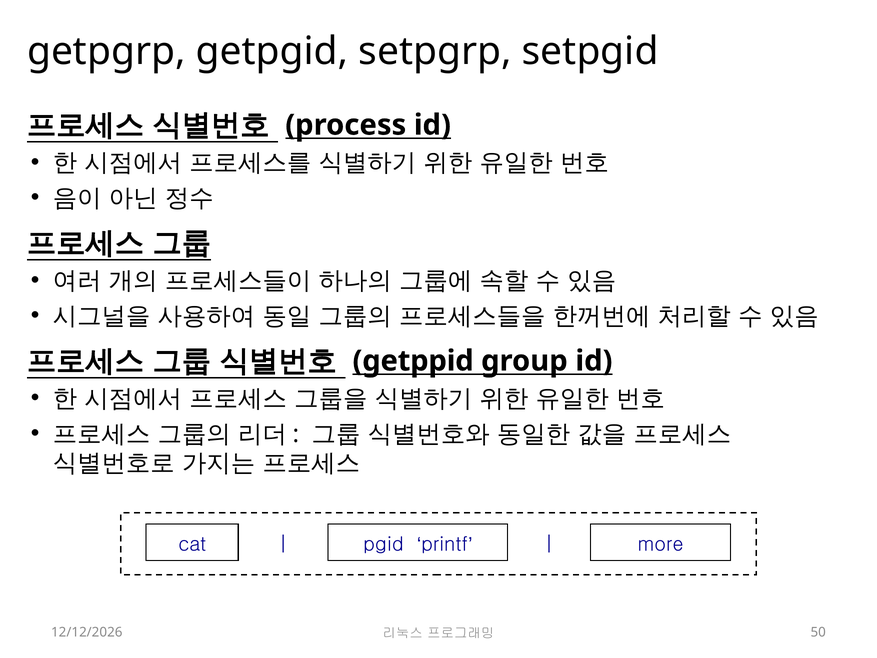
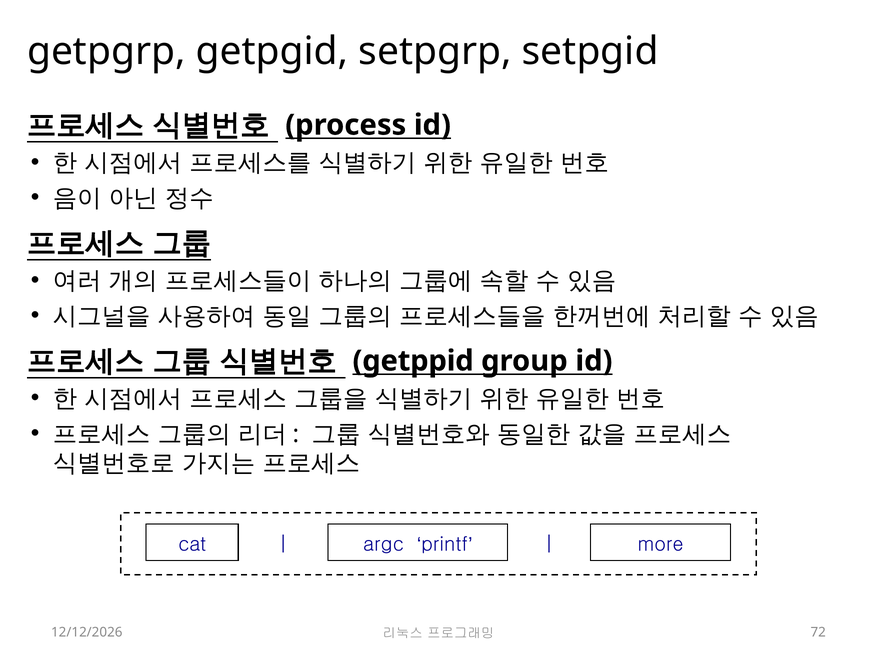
pgid: pgid -> argc
50: 50 -> 72
